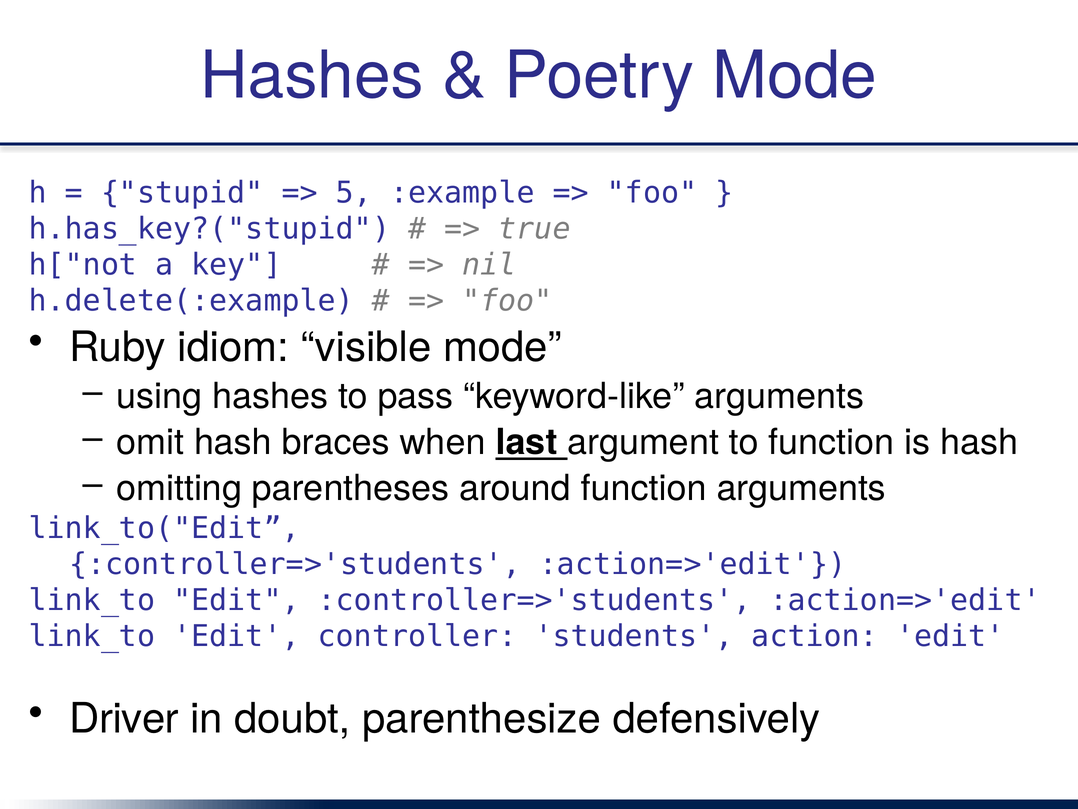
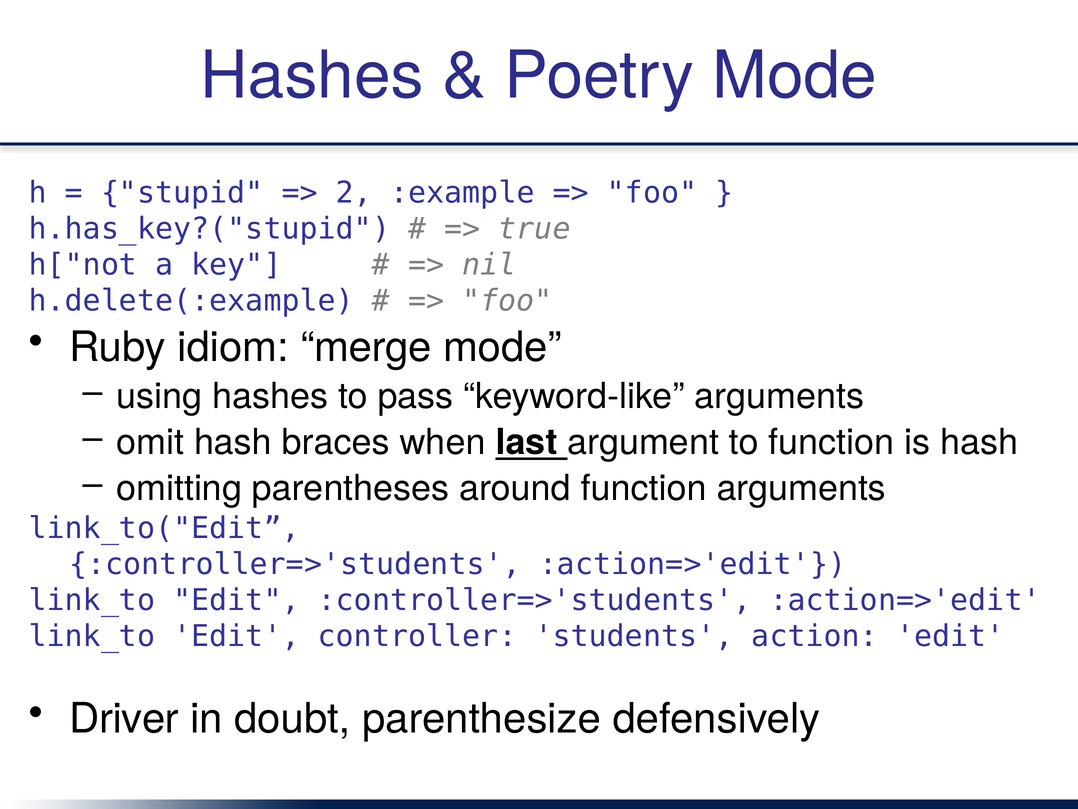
5: 5 -> 2
visible: visible -> merge
